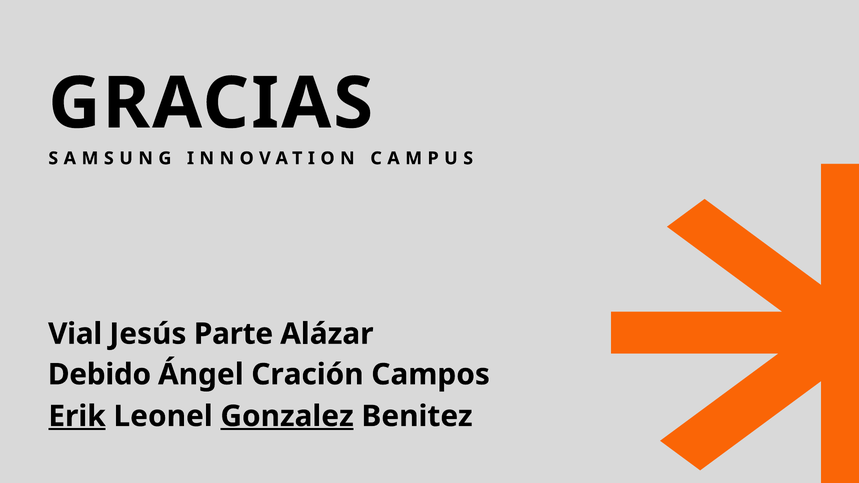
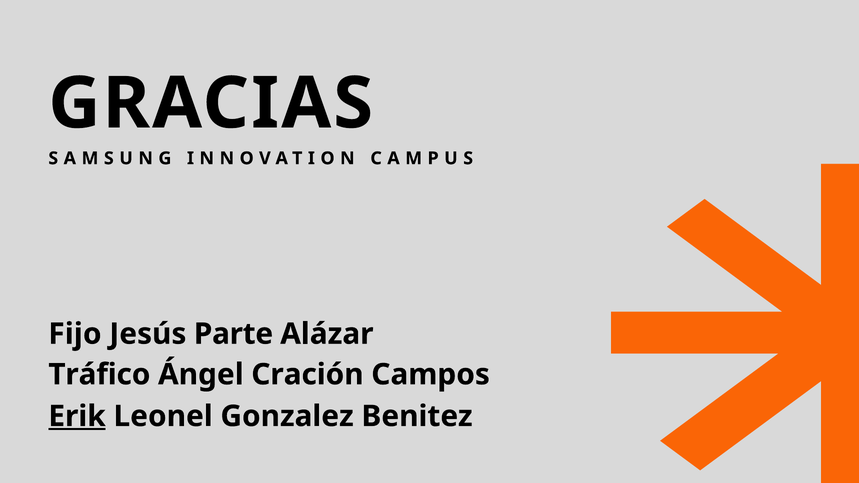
Vial: Vial -> Fijo
Debido: Debido -> Tráfico
Gonzalez underline: present -> none
